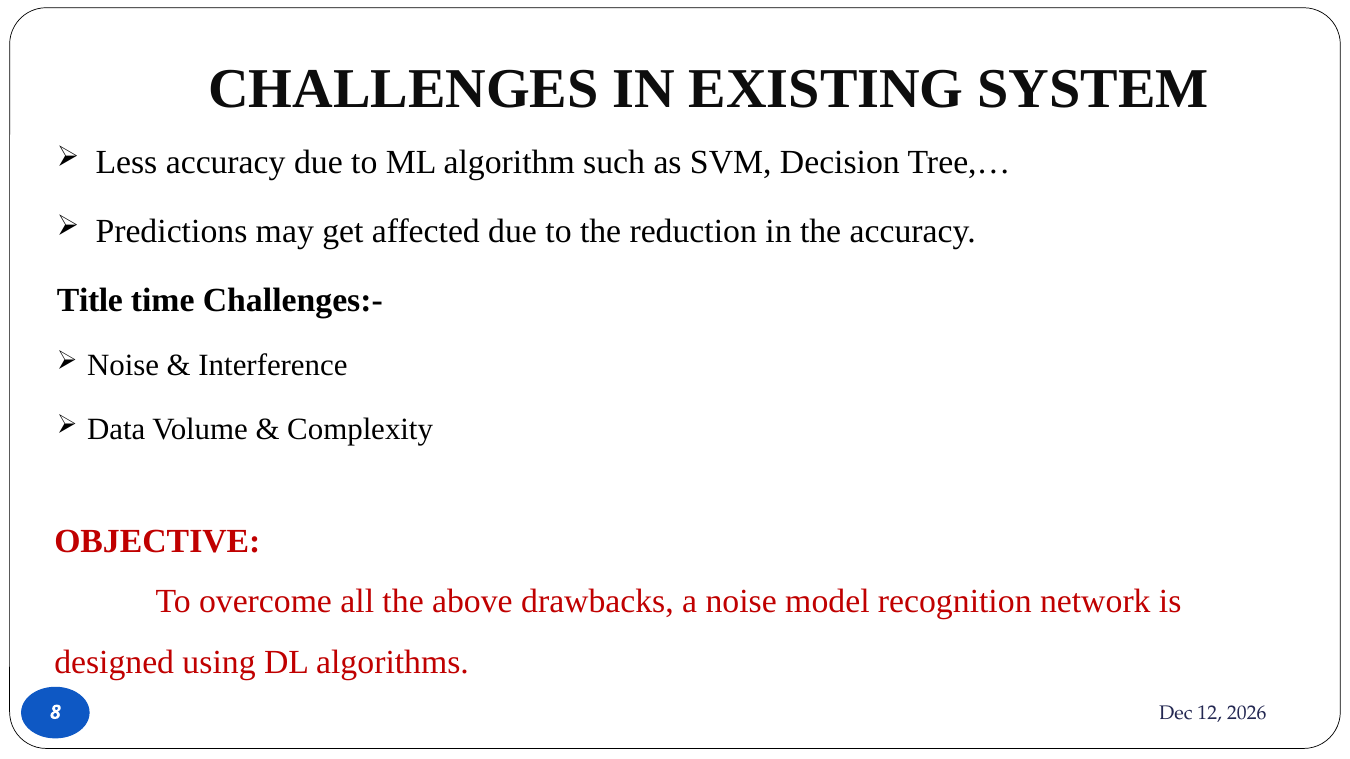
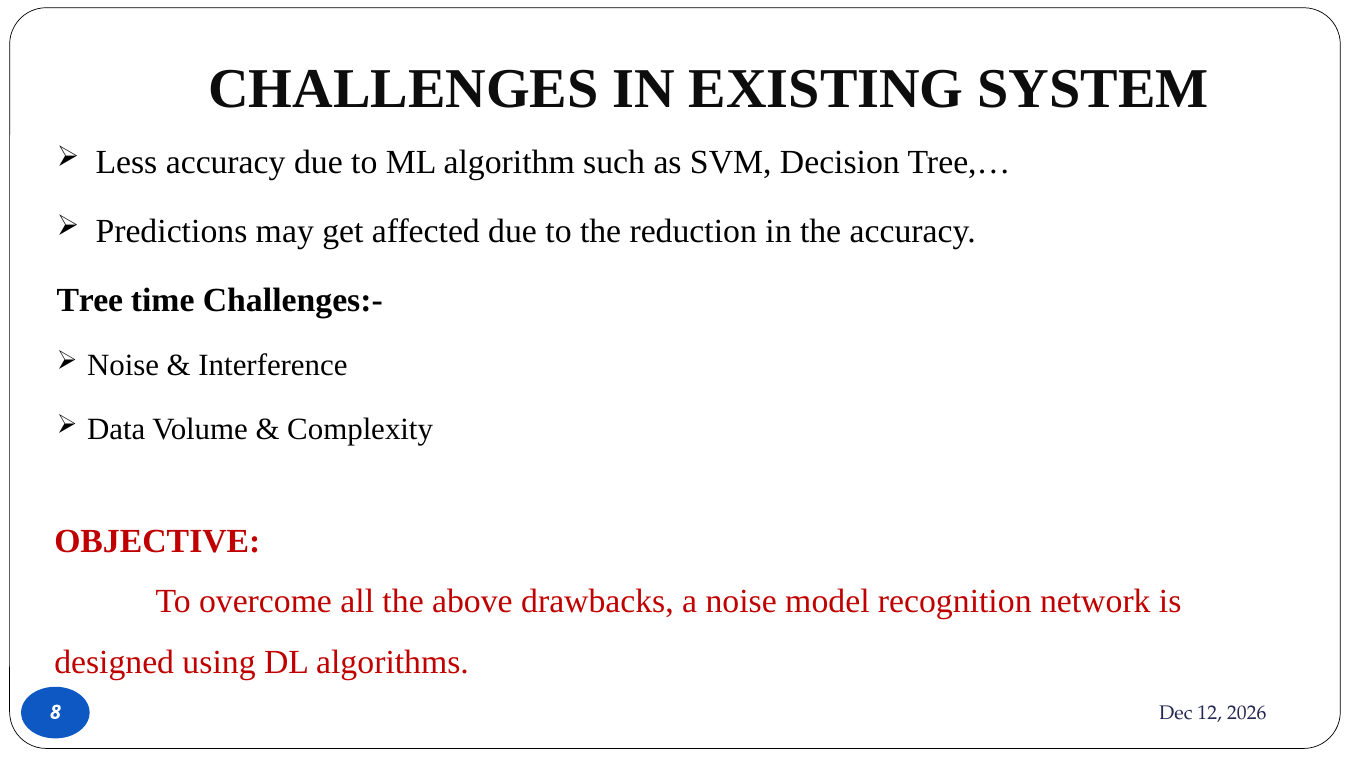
Title: Title -> Tree
